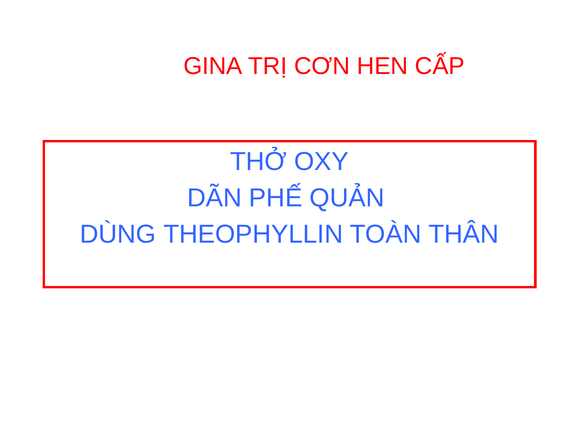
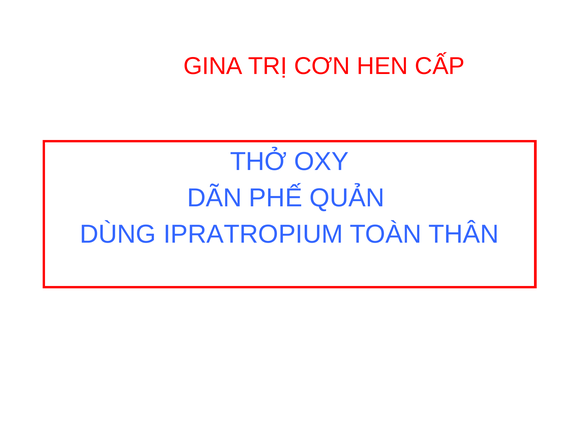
THEOPHYLLIN: THEOPHYLLIN -> IPRATROPIUM
